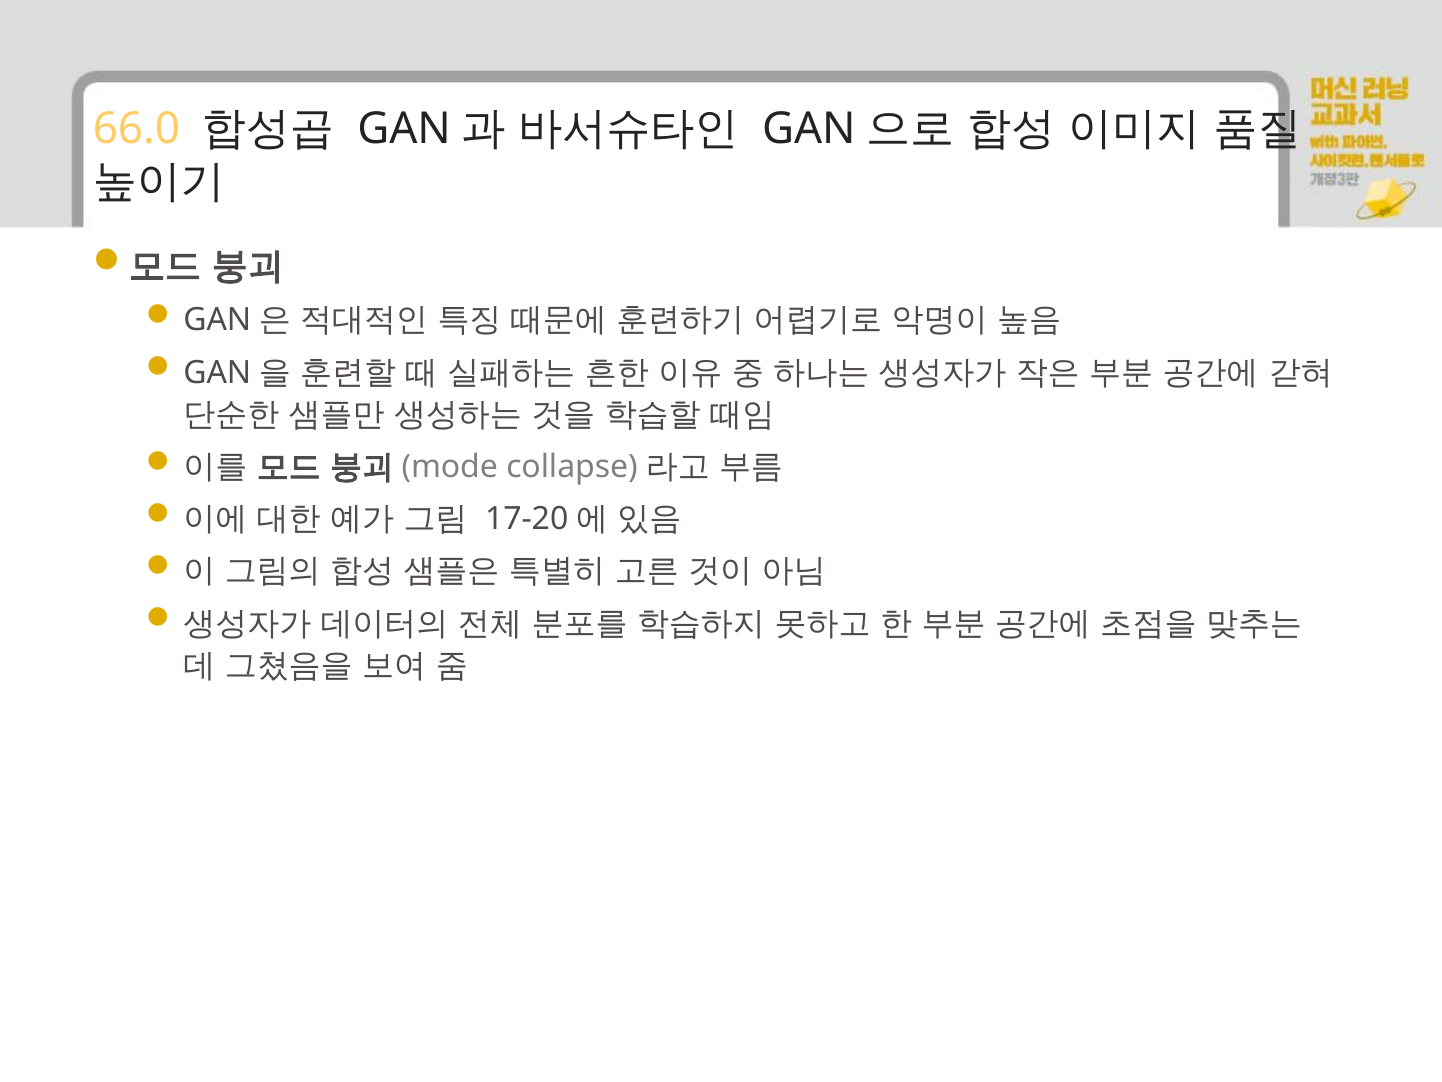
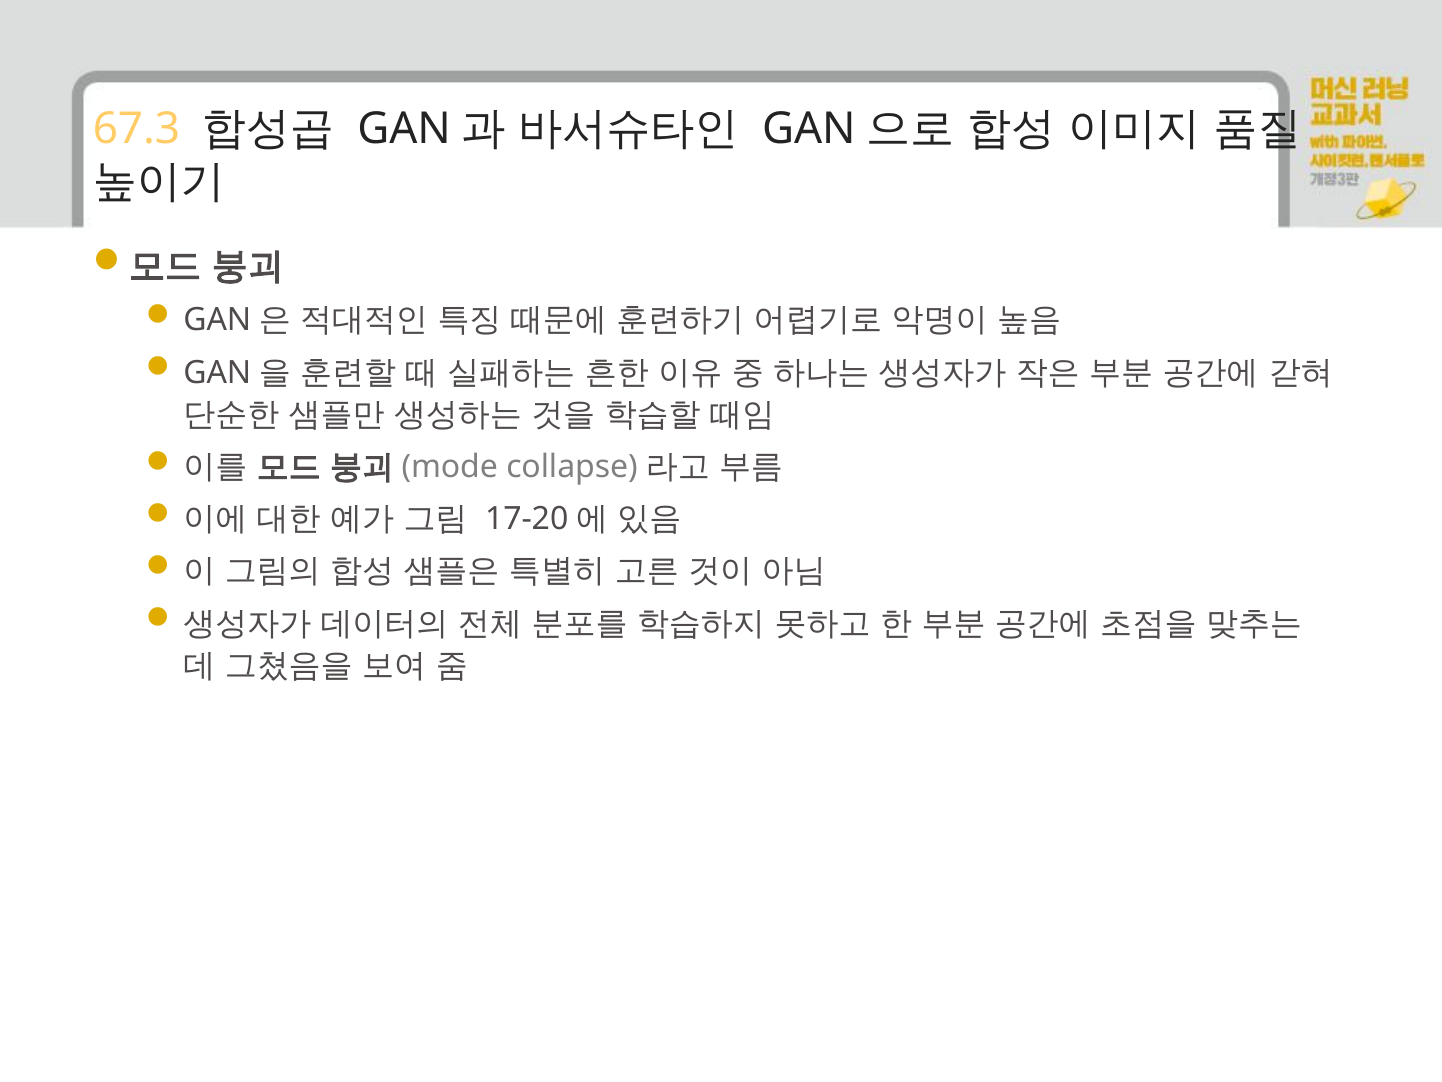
66.0: 66.0 -> 67.3
